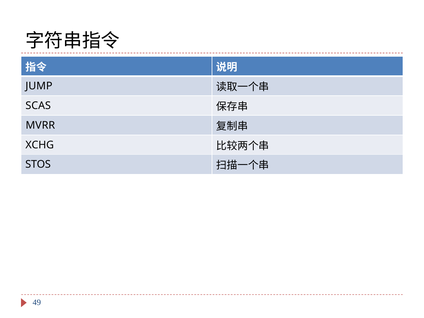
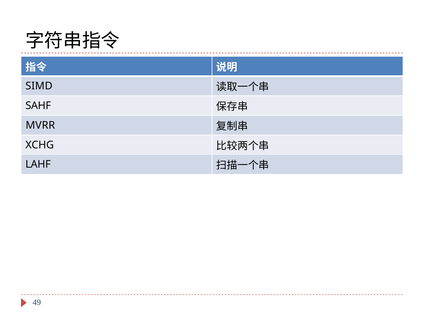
JUMP: JUMP -> SIMD
SCAS: SCAS -> SAHF
STOS: STOS -> LAHF
